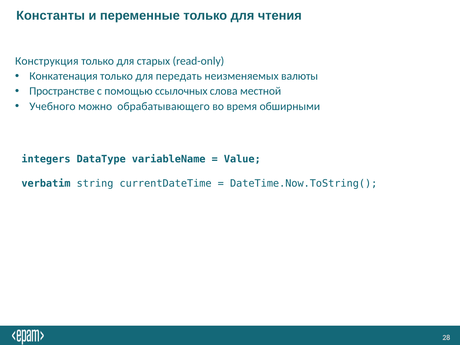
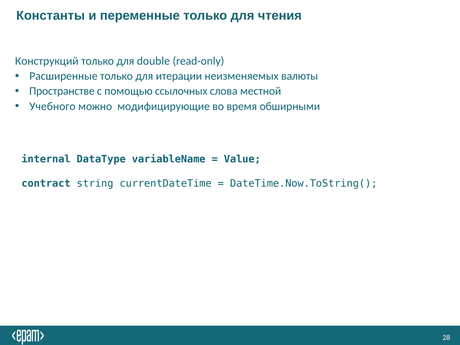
Конструкция: Конструкция -> Конструкций
старых: старых -> double
Конкатенация: Конкатенация -> Расширенные
передать: передать -> итерации
обрабатывающего: обрабатывающего -> модифицирующие
integers: integers -> internal
verbatim: verbatim -> contract
